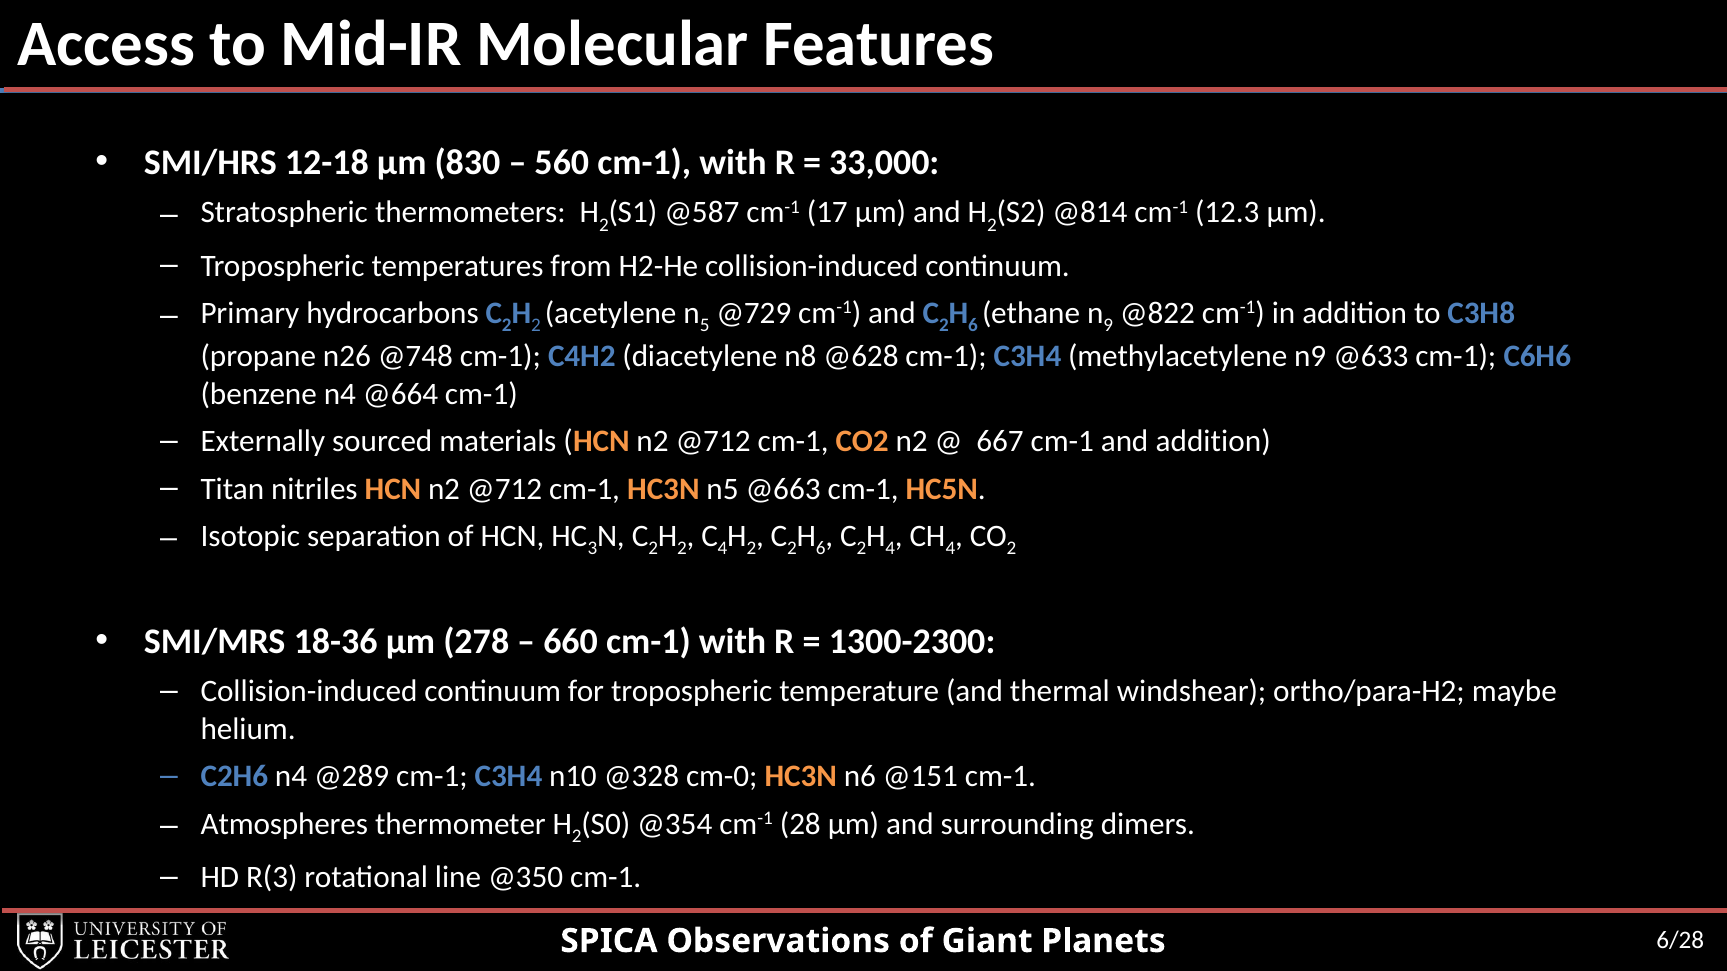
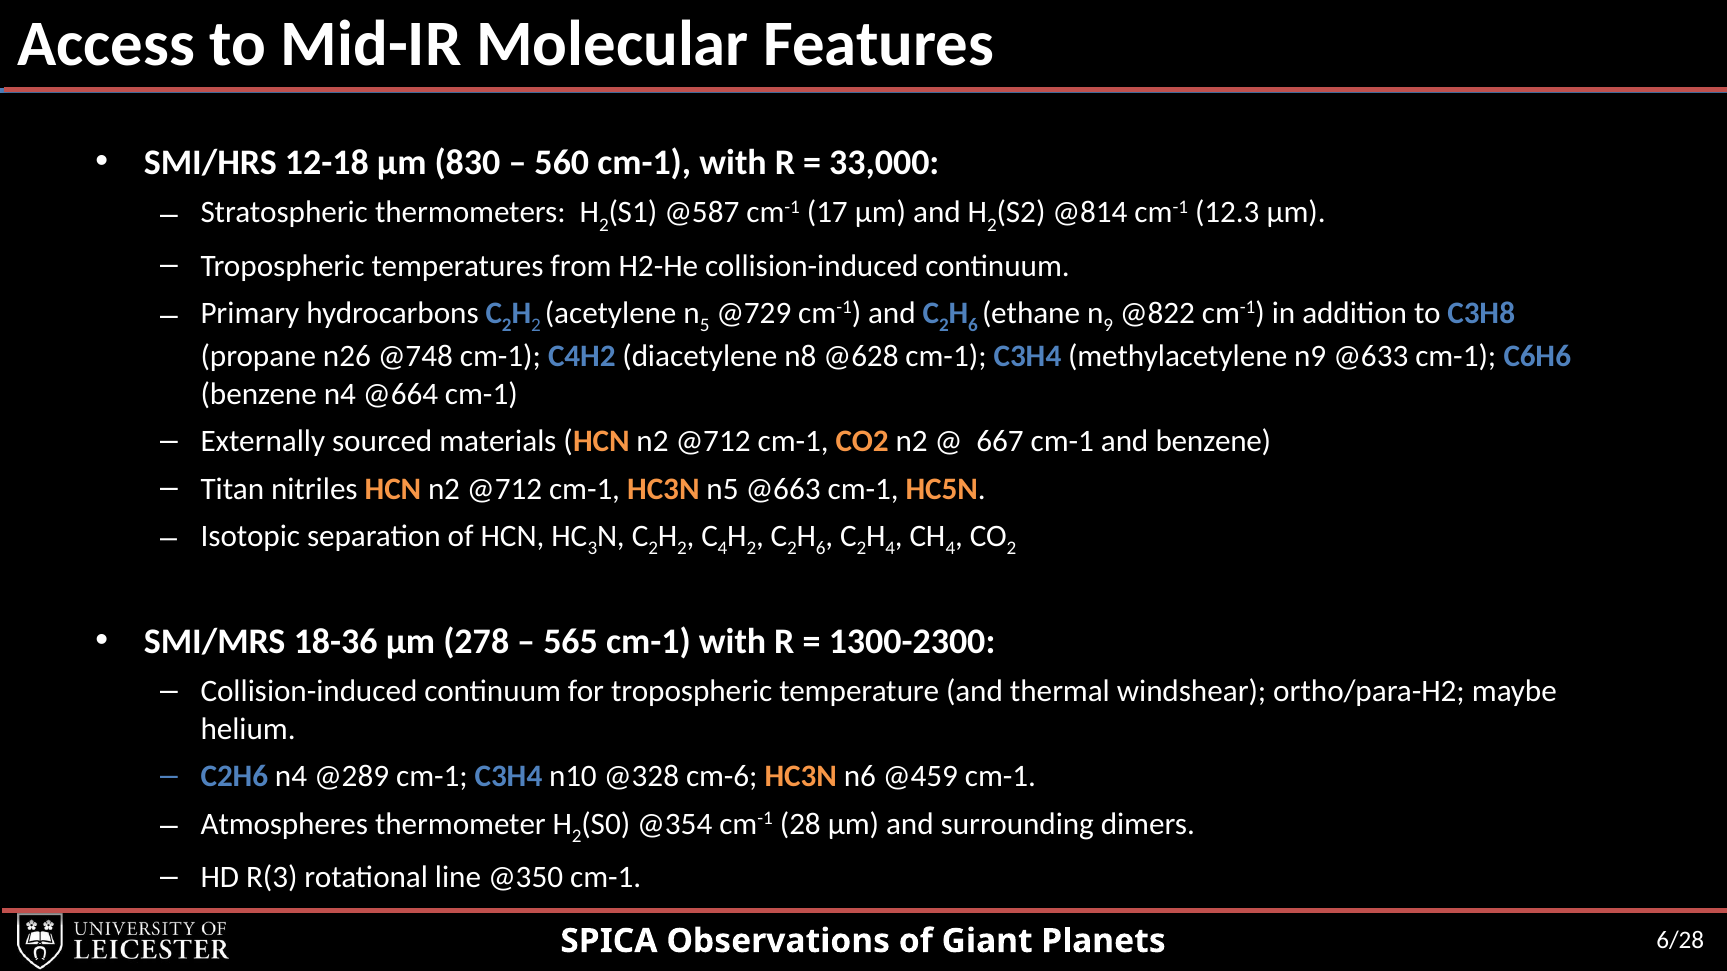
and addition: addition -> benzene
660: 660 -> 565
cm-0: cm-0 -> cm-6
@151: @151 -> @459
